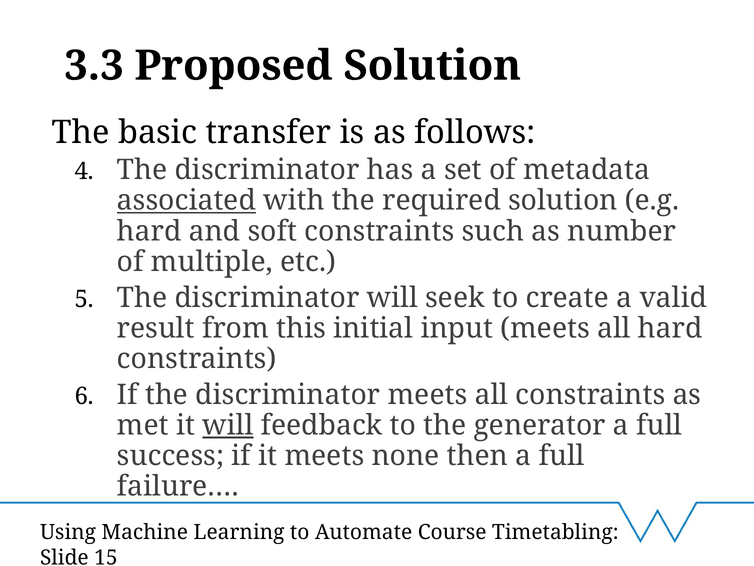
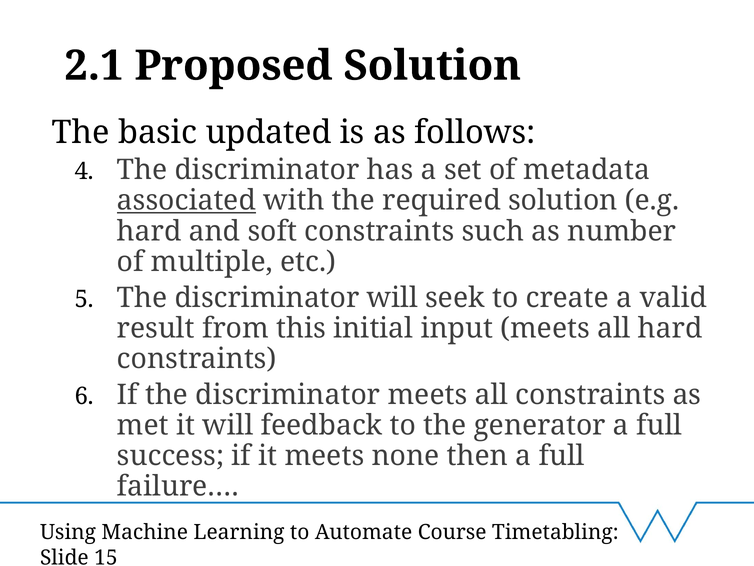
3.3: 3.3 -> 2.1
transfer: transfer -> updated
will at (228, 425) underline: present -> none
